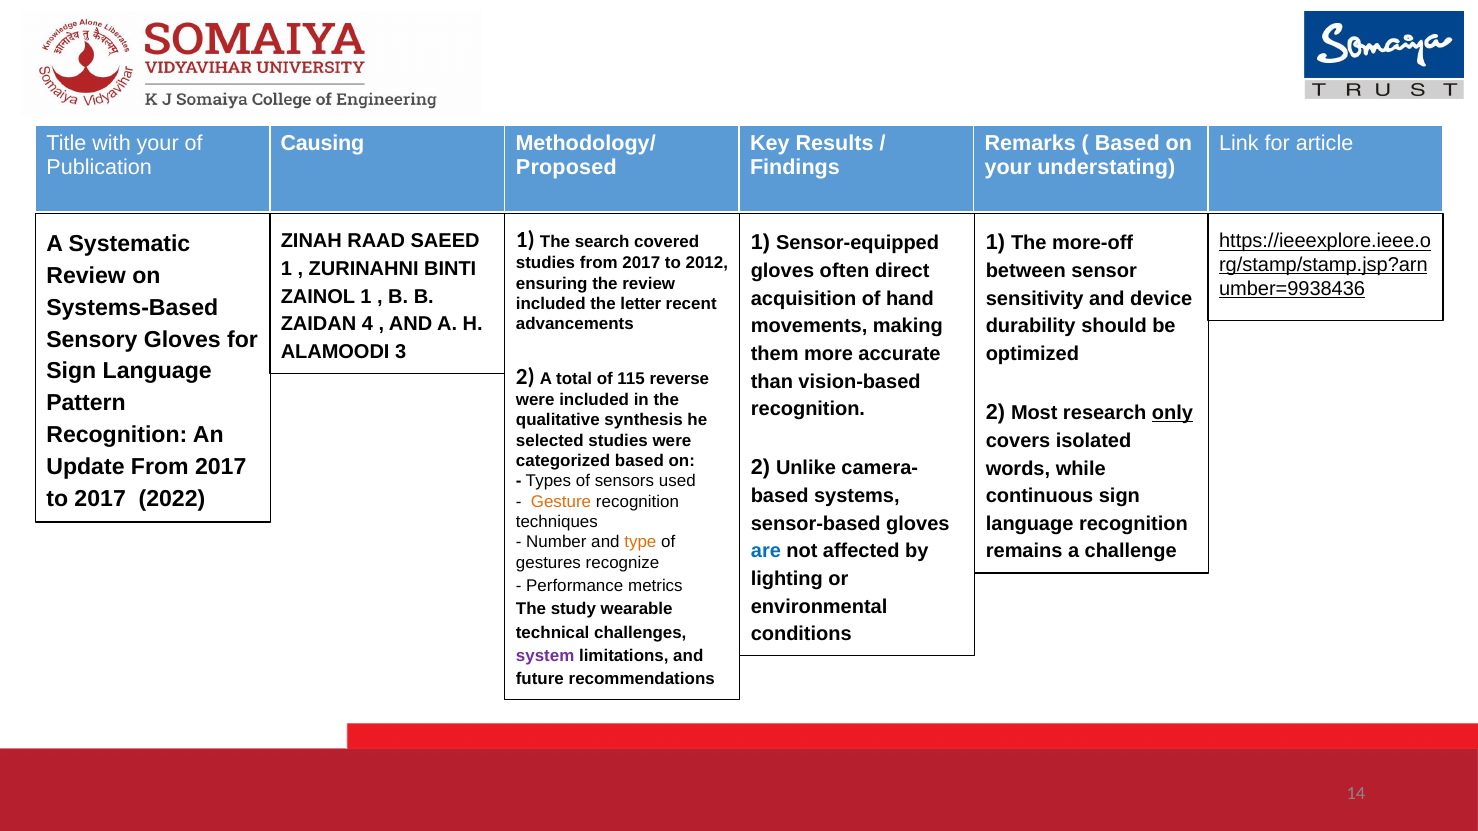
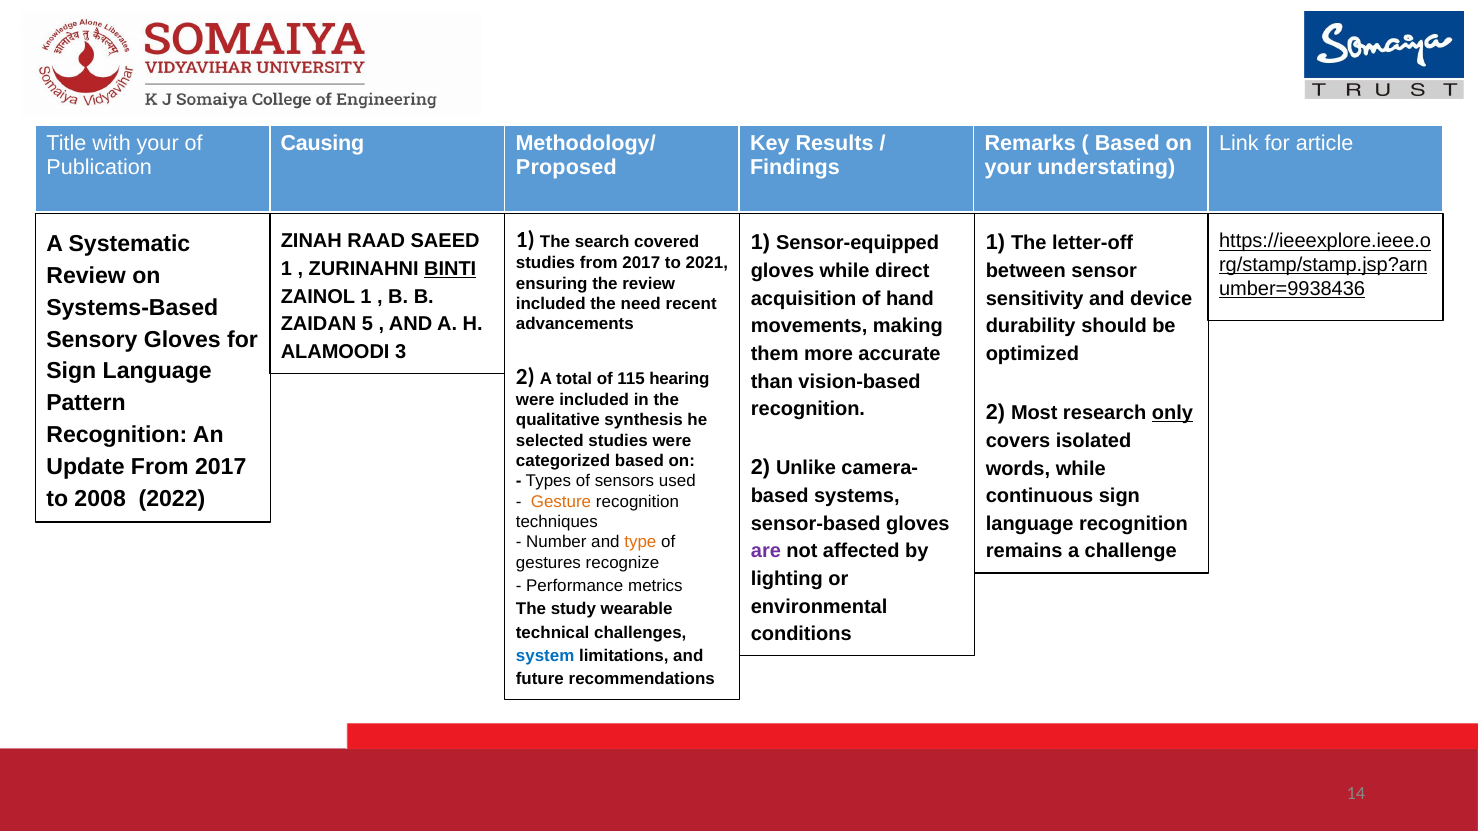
more-off: more-off -> letter-off
2012: 2012 -> 2021
BINTI underline: none -> present
gloves often: often -> while
letter: letter -> need
4: 4 -> 5
reverse: reverse -> hearing
to 2017: 2017 -> 2008
are colour: blue -> purple
system colour: purple -> blue
